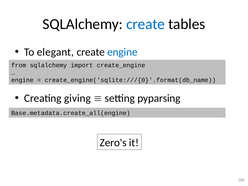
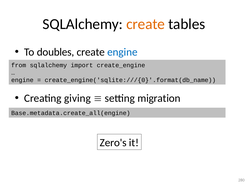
create at (146, 24) colour: blue -> orange
elegant: elegant -> doubles
pyparsing: pyparsing -> migration
